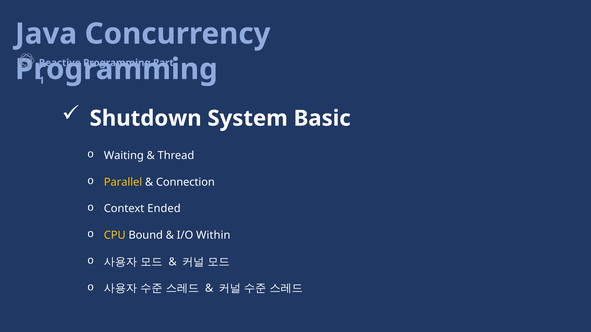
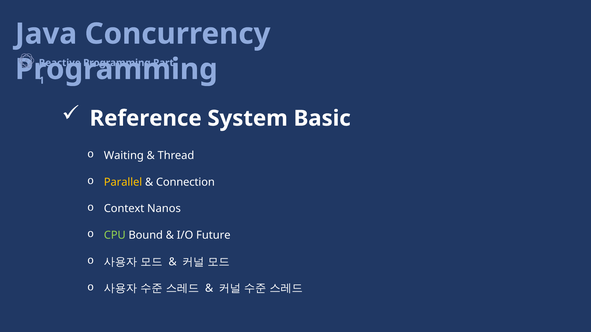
Shutdown: Shutdown -> Reference
Ended: Ended -> Nanos
CPU colour: yellow -> light green
Within: Within -> Future
